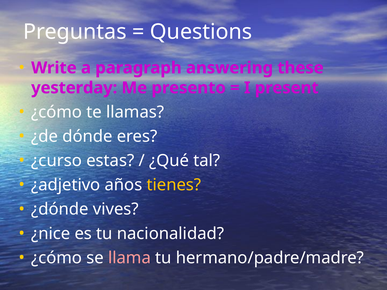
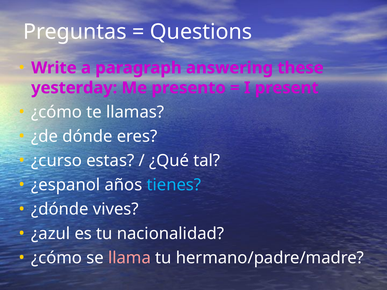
¿adjetivo: ¿adjetivo -> ¿espanol
tienes colour: yellow -> light blue
¿nice: ¿nice -> ¿azul
